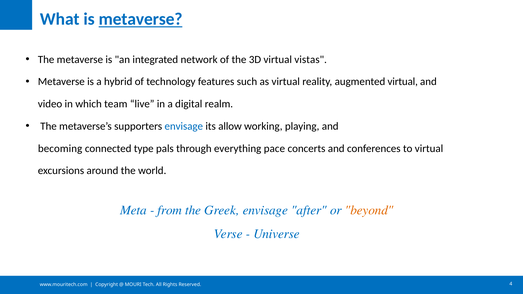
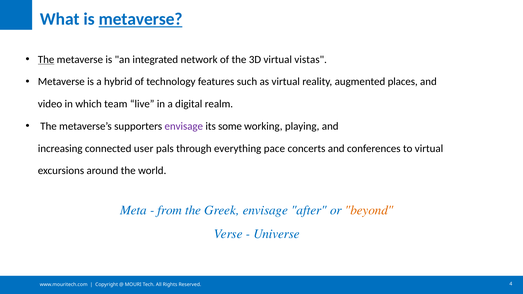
The at (46, 60) underline: none -> present
augmented virtual: virtual -> places
envisage at (184, 126) colour: blue -> purple
allow: allow -> some
becoming: becoming -> increasing
type: type -> user
